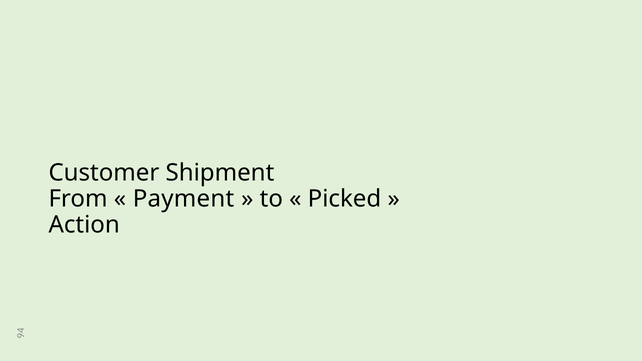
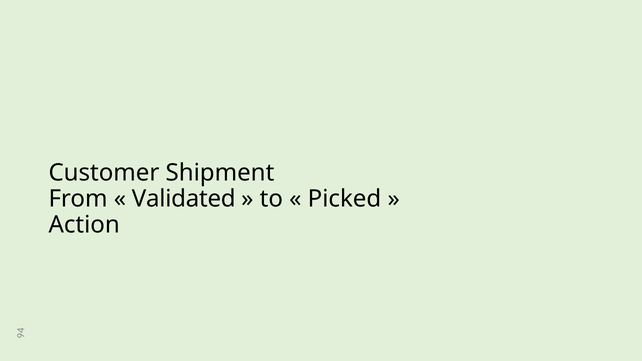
Payment: Payment -> Validated
